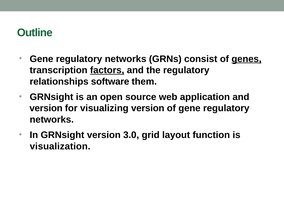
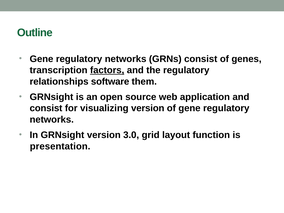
genes underline: present -> none
version at (46, 108): version -> consist
visualization: visualization -> presentation
